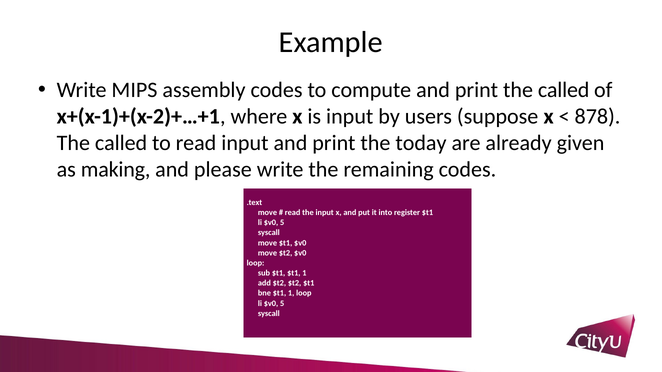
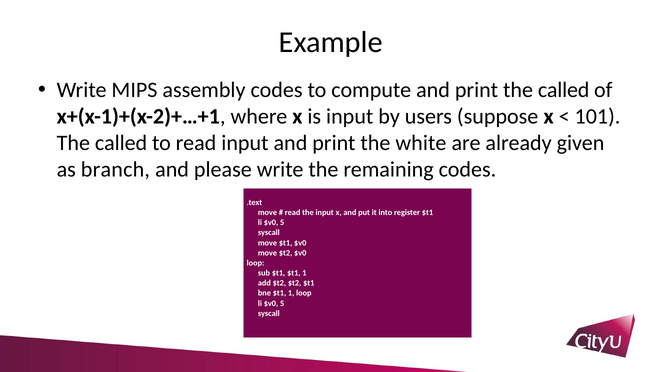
878: 878 -> 101
today: today -> white
making: making -> branch
